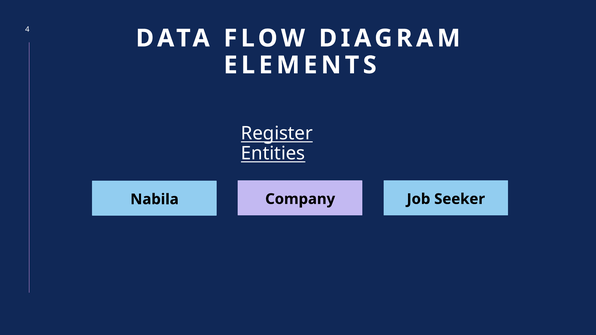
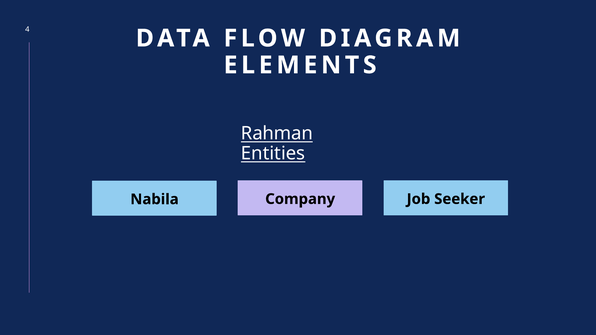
Register: Register -> Rahman
